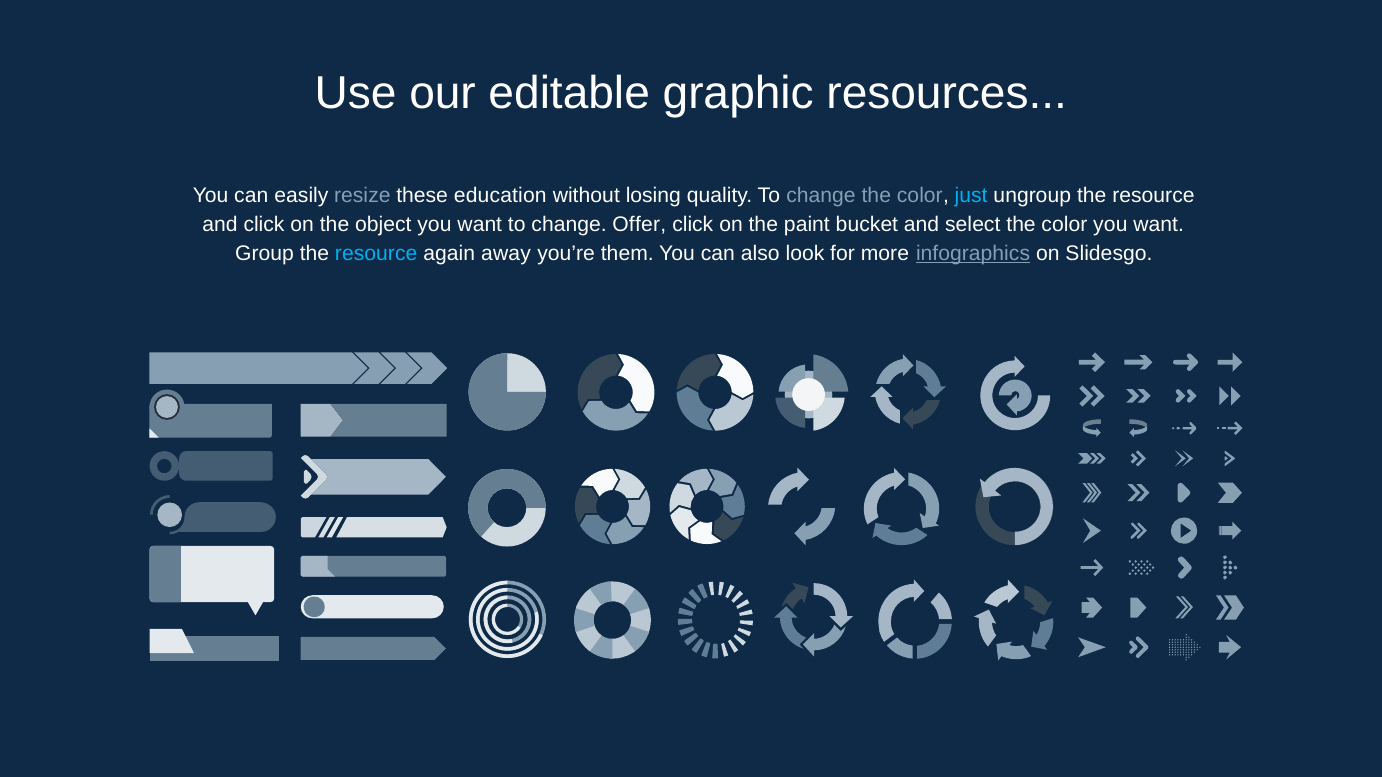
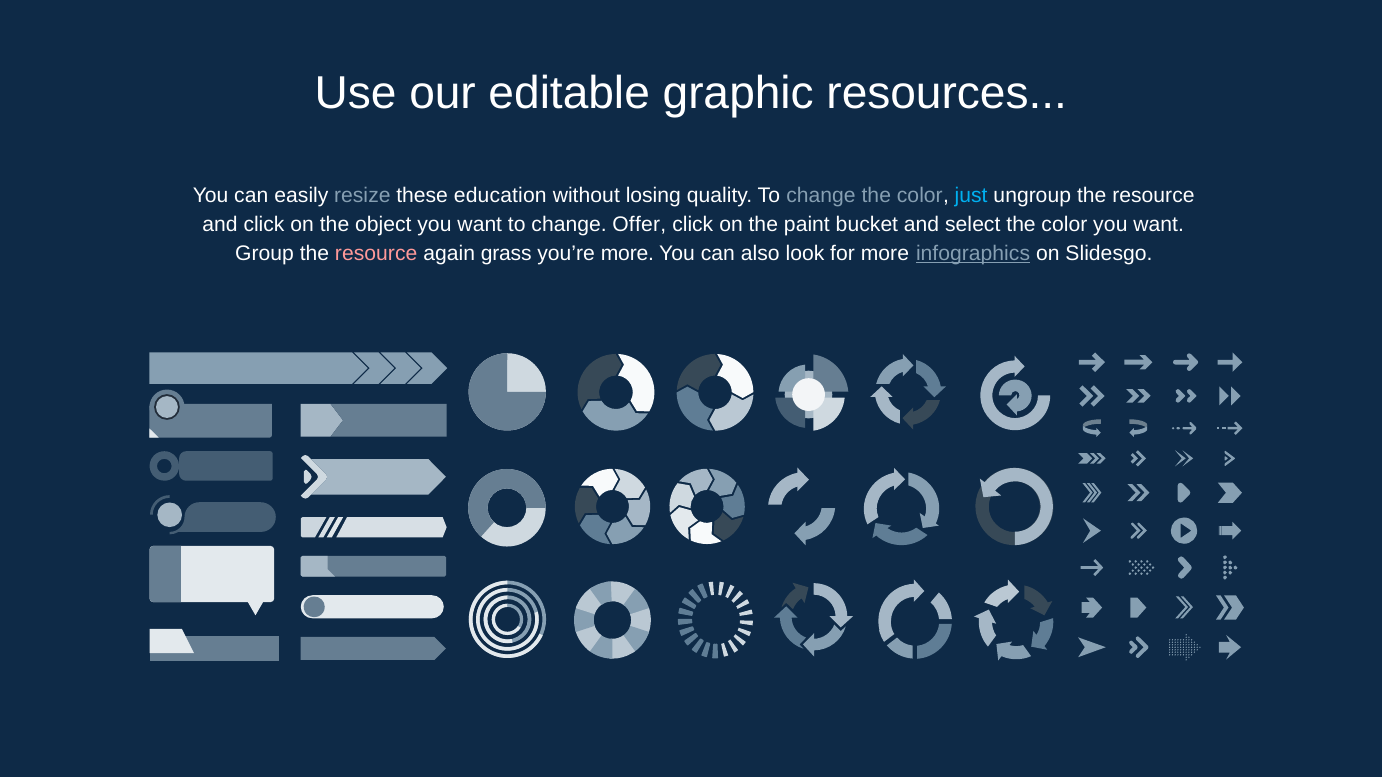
resource at (376, 253) colour: light blue -> pink
away: away -> grass
you’re them: them -> more
